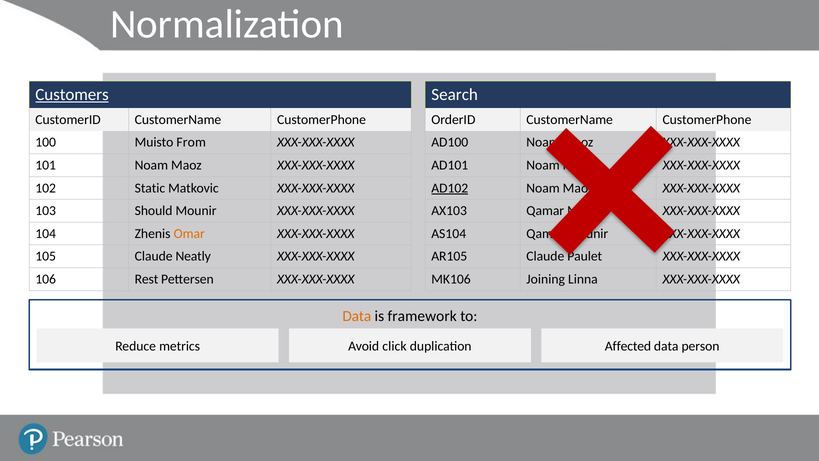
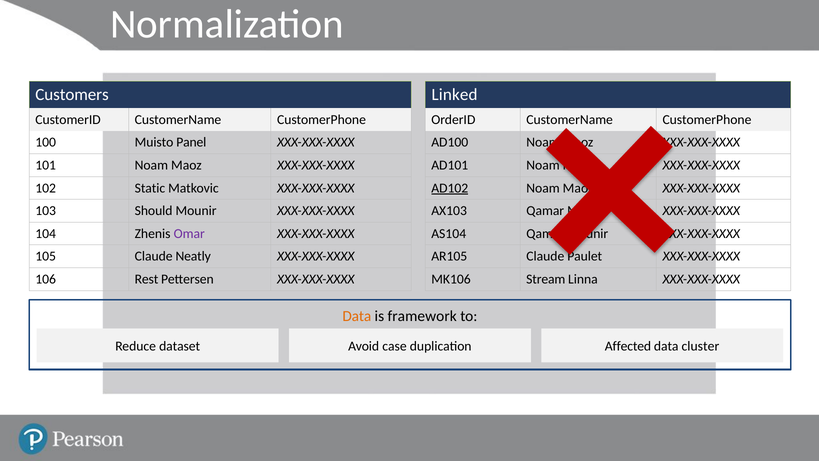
Customers underline: present -> none
Search: Search -> Linked
From: From -> Panel
Omar colour: orange -> purple
Joining: Joining -> Stream
metrics: metrics -> dataset
Avoid click: click -> case
person: person -> cluster
